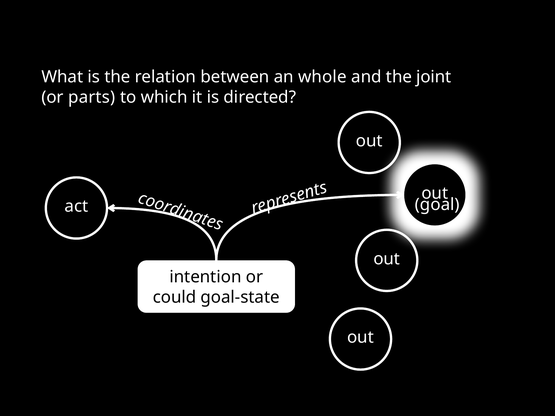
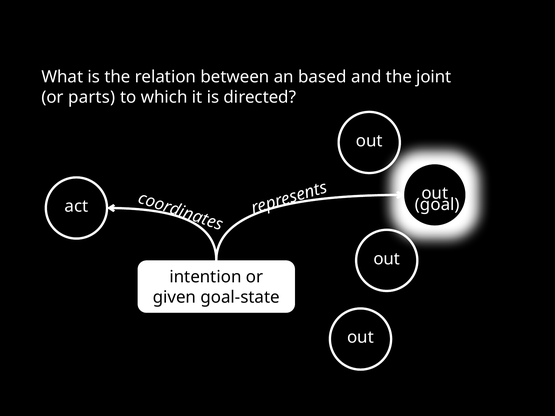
whole: whole -> based
could: could -> given
